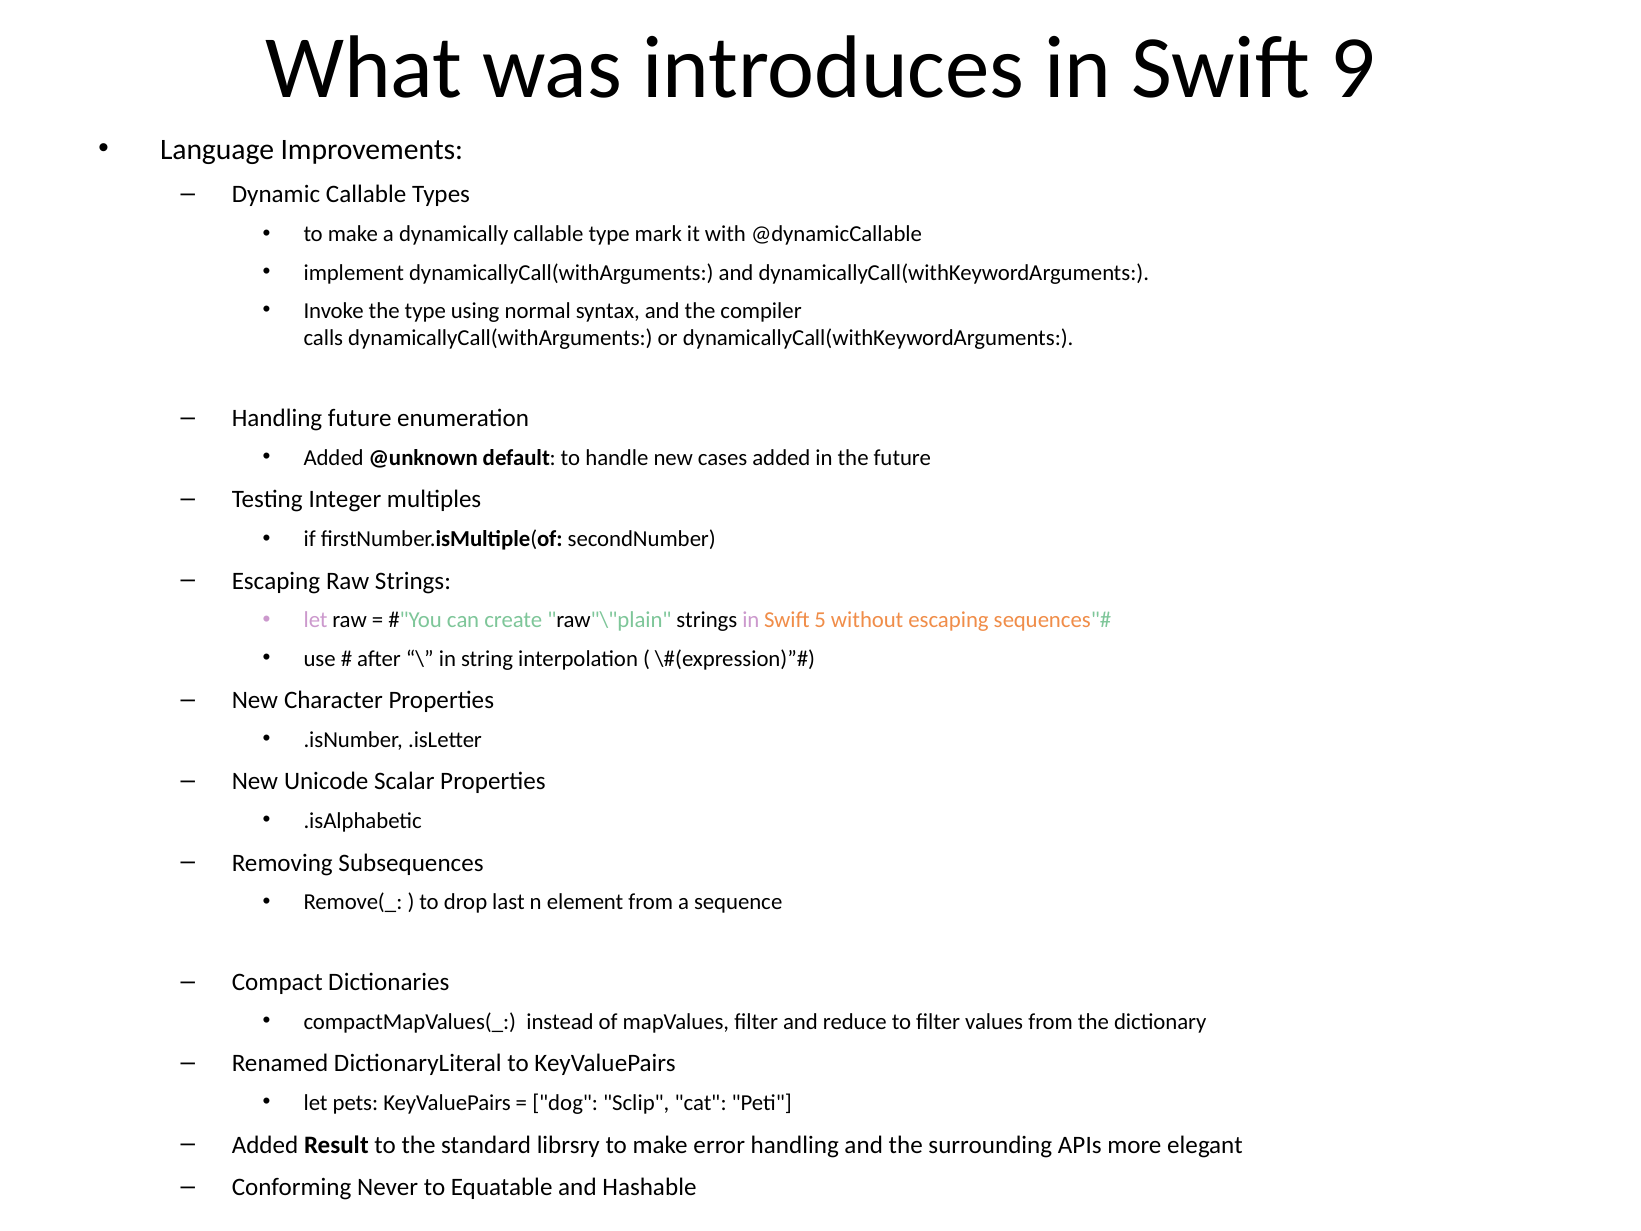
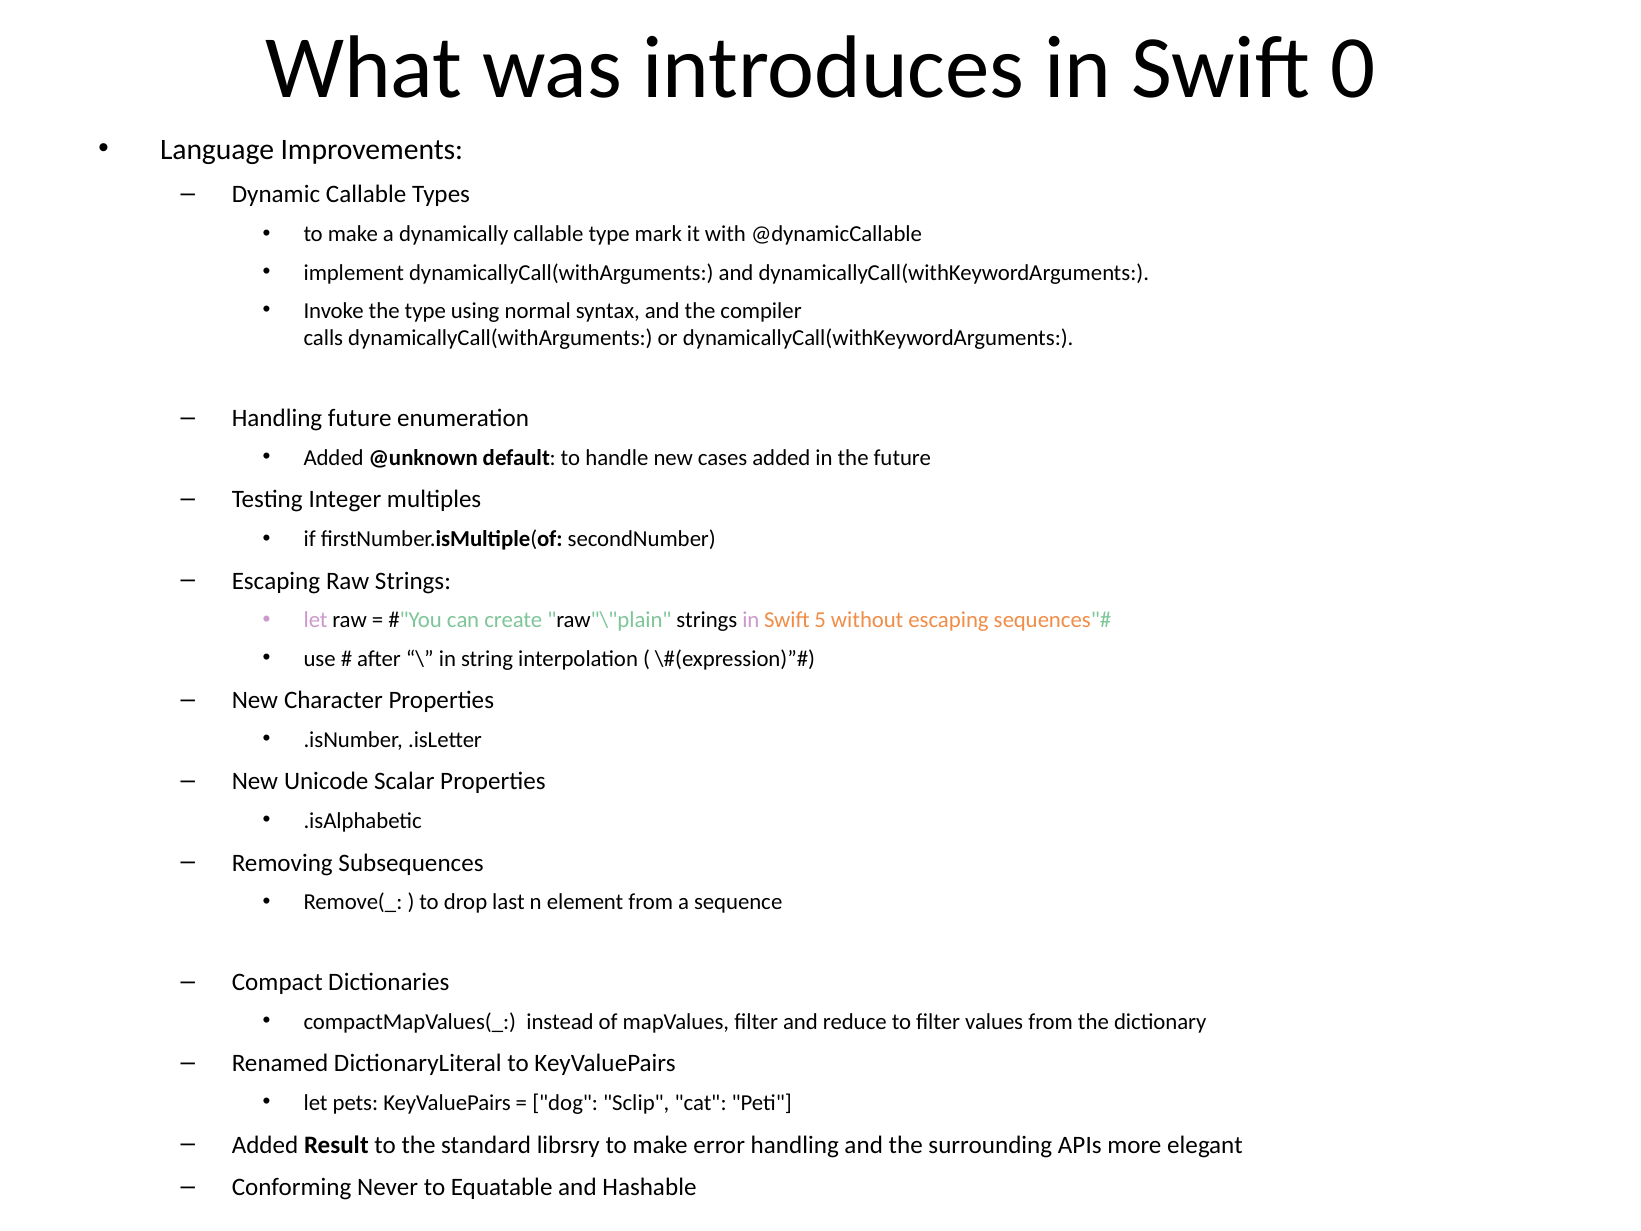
9: 9 -> 0
